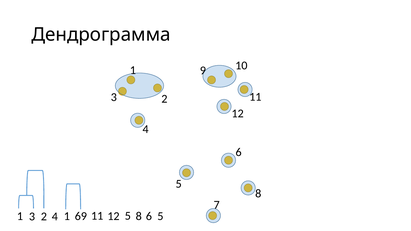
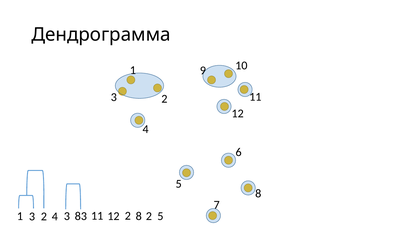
3 1: 1 -> 3
69: 69 -> 83
12 5: 5 -> 2
8 6: 6 -> 2
